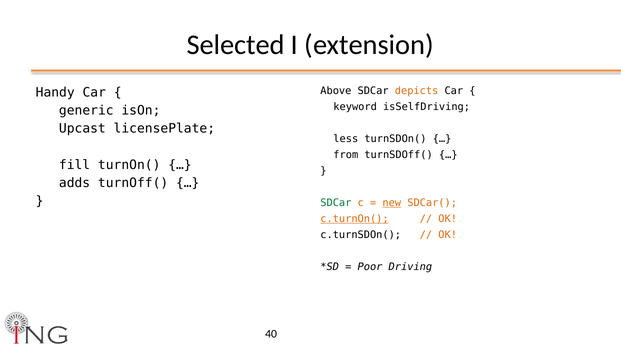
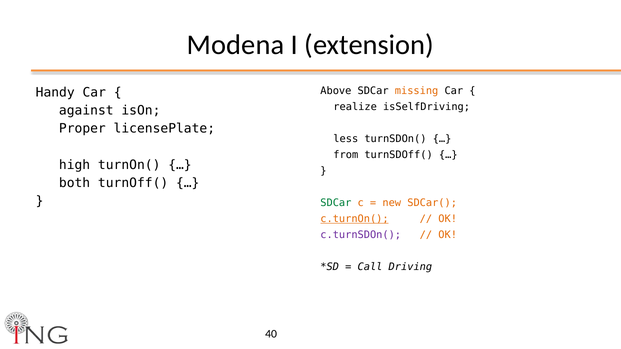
Selected: Selected -> Modena
depicts: depicts -> missing
keyword: keyword -> realize
generic: generic -> against
Upcast: Upcast -> Proper
fill: fill -> high
adds: adds -> both
new underline: present -> none
c.turnSDOn( colour: black -> purple
Poor: Poor -> Call
